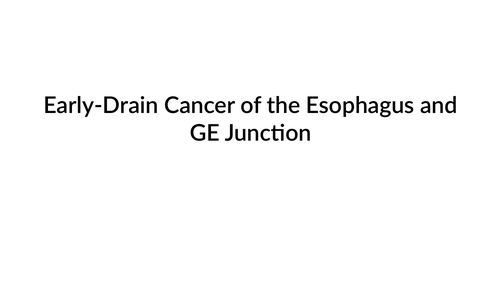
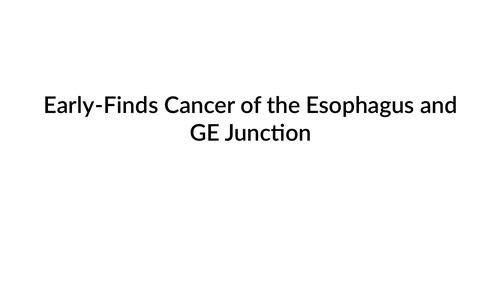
Early-Drain: Early-Drain -> Early-Finds
